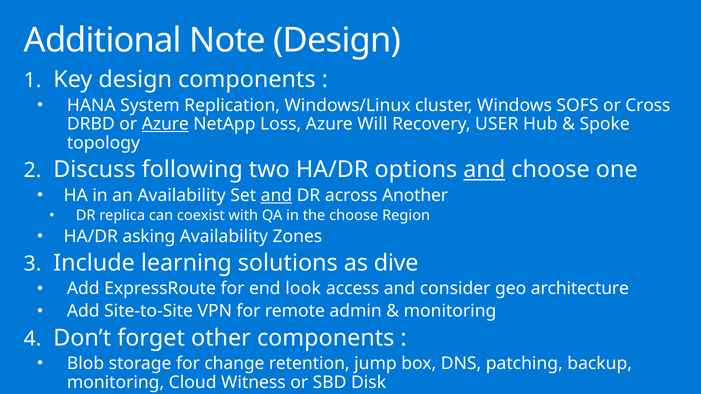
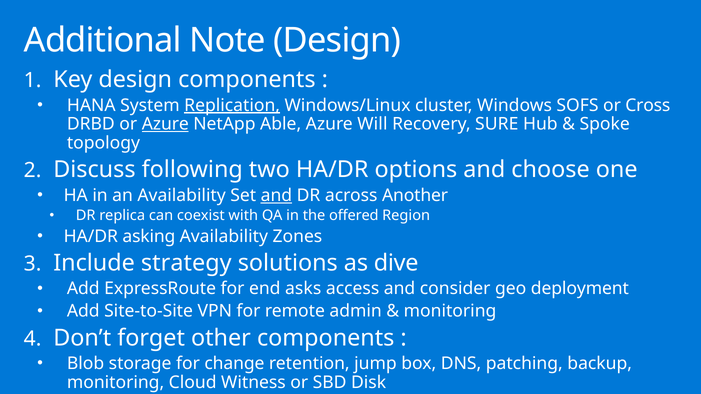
Replication underline: none -> present
Loss: Loss -> Able
USER: USER -> SURE
and at (484, 170) underline: present -> none
the choose: choose -> offered
learning: learning -> strategy
look: look -> asks
architecture: architecture -> deployment
